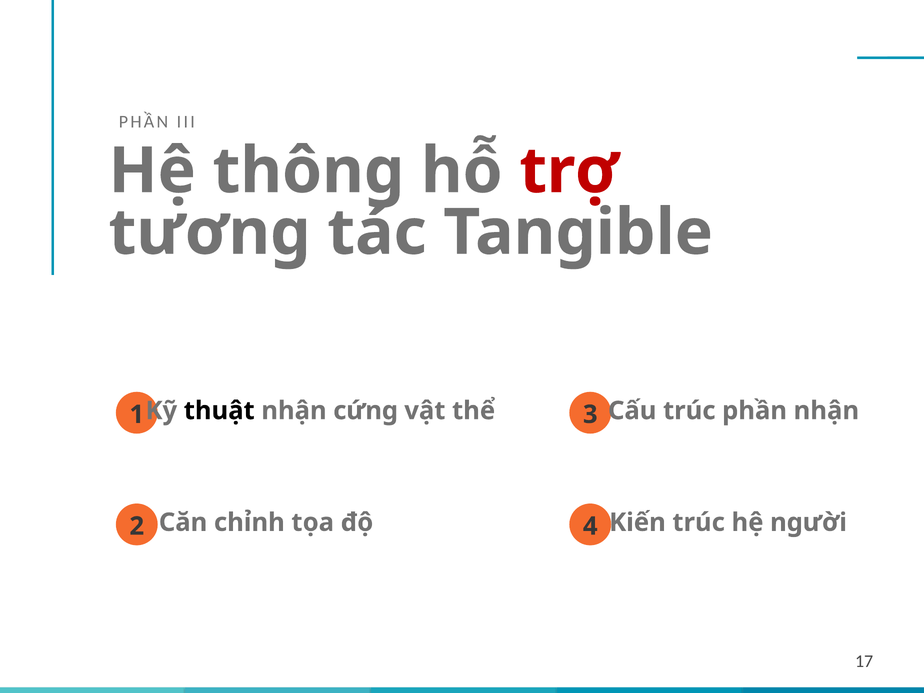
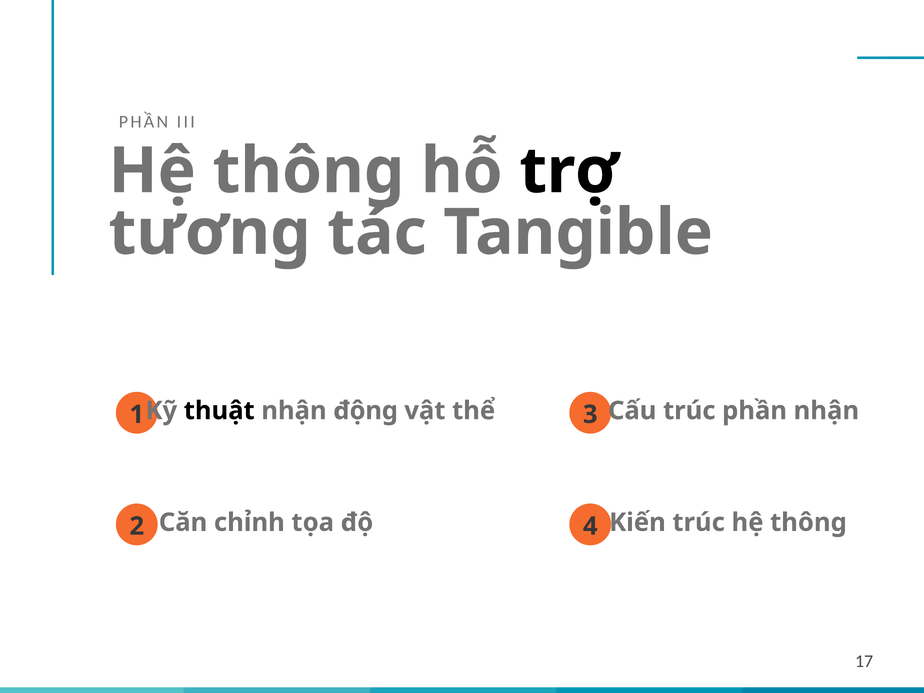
trợ colour: red -> black
cứng: cứng -> động
trúc hệ người: người -> thông
